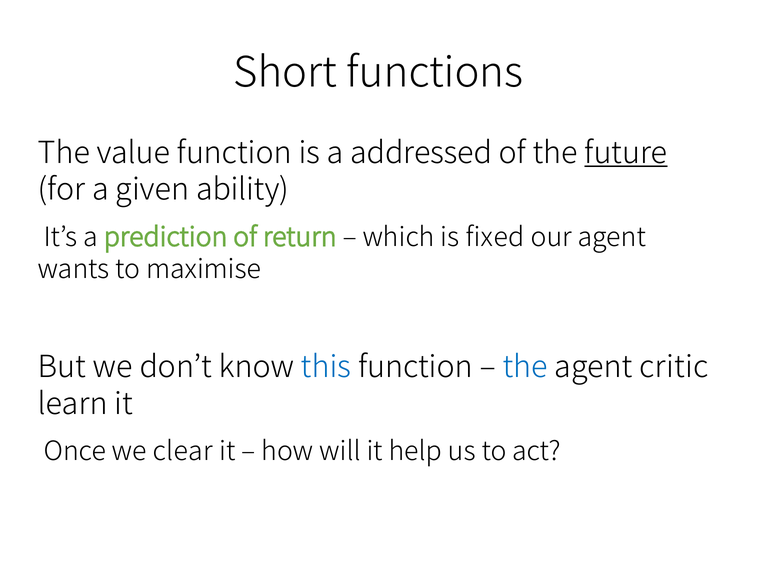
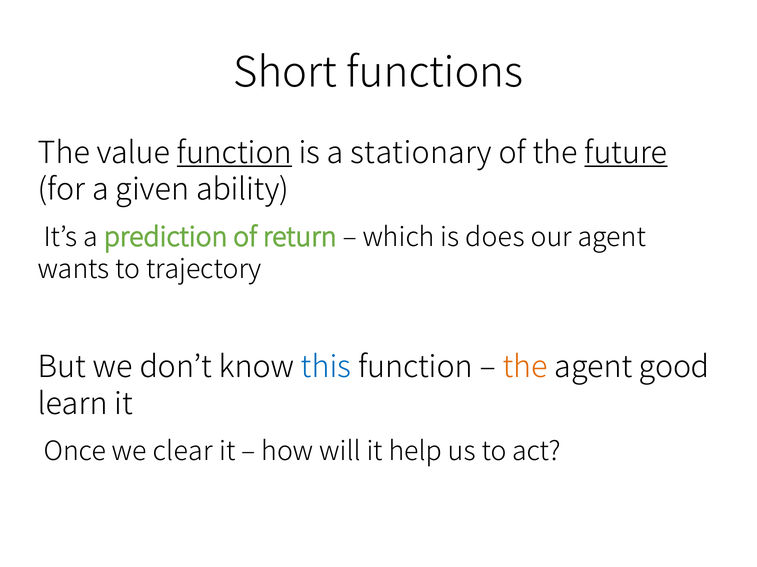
function at (234, 153) underline: none -> present
addressed: addressed -> stationary
fixed: fixed -> does
maximise: maximise -> trajectory
the at (525, 368) colour: blue -> orange
critic: critic -> good
